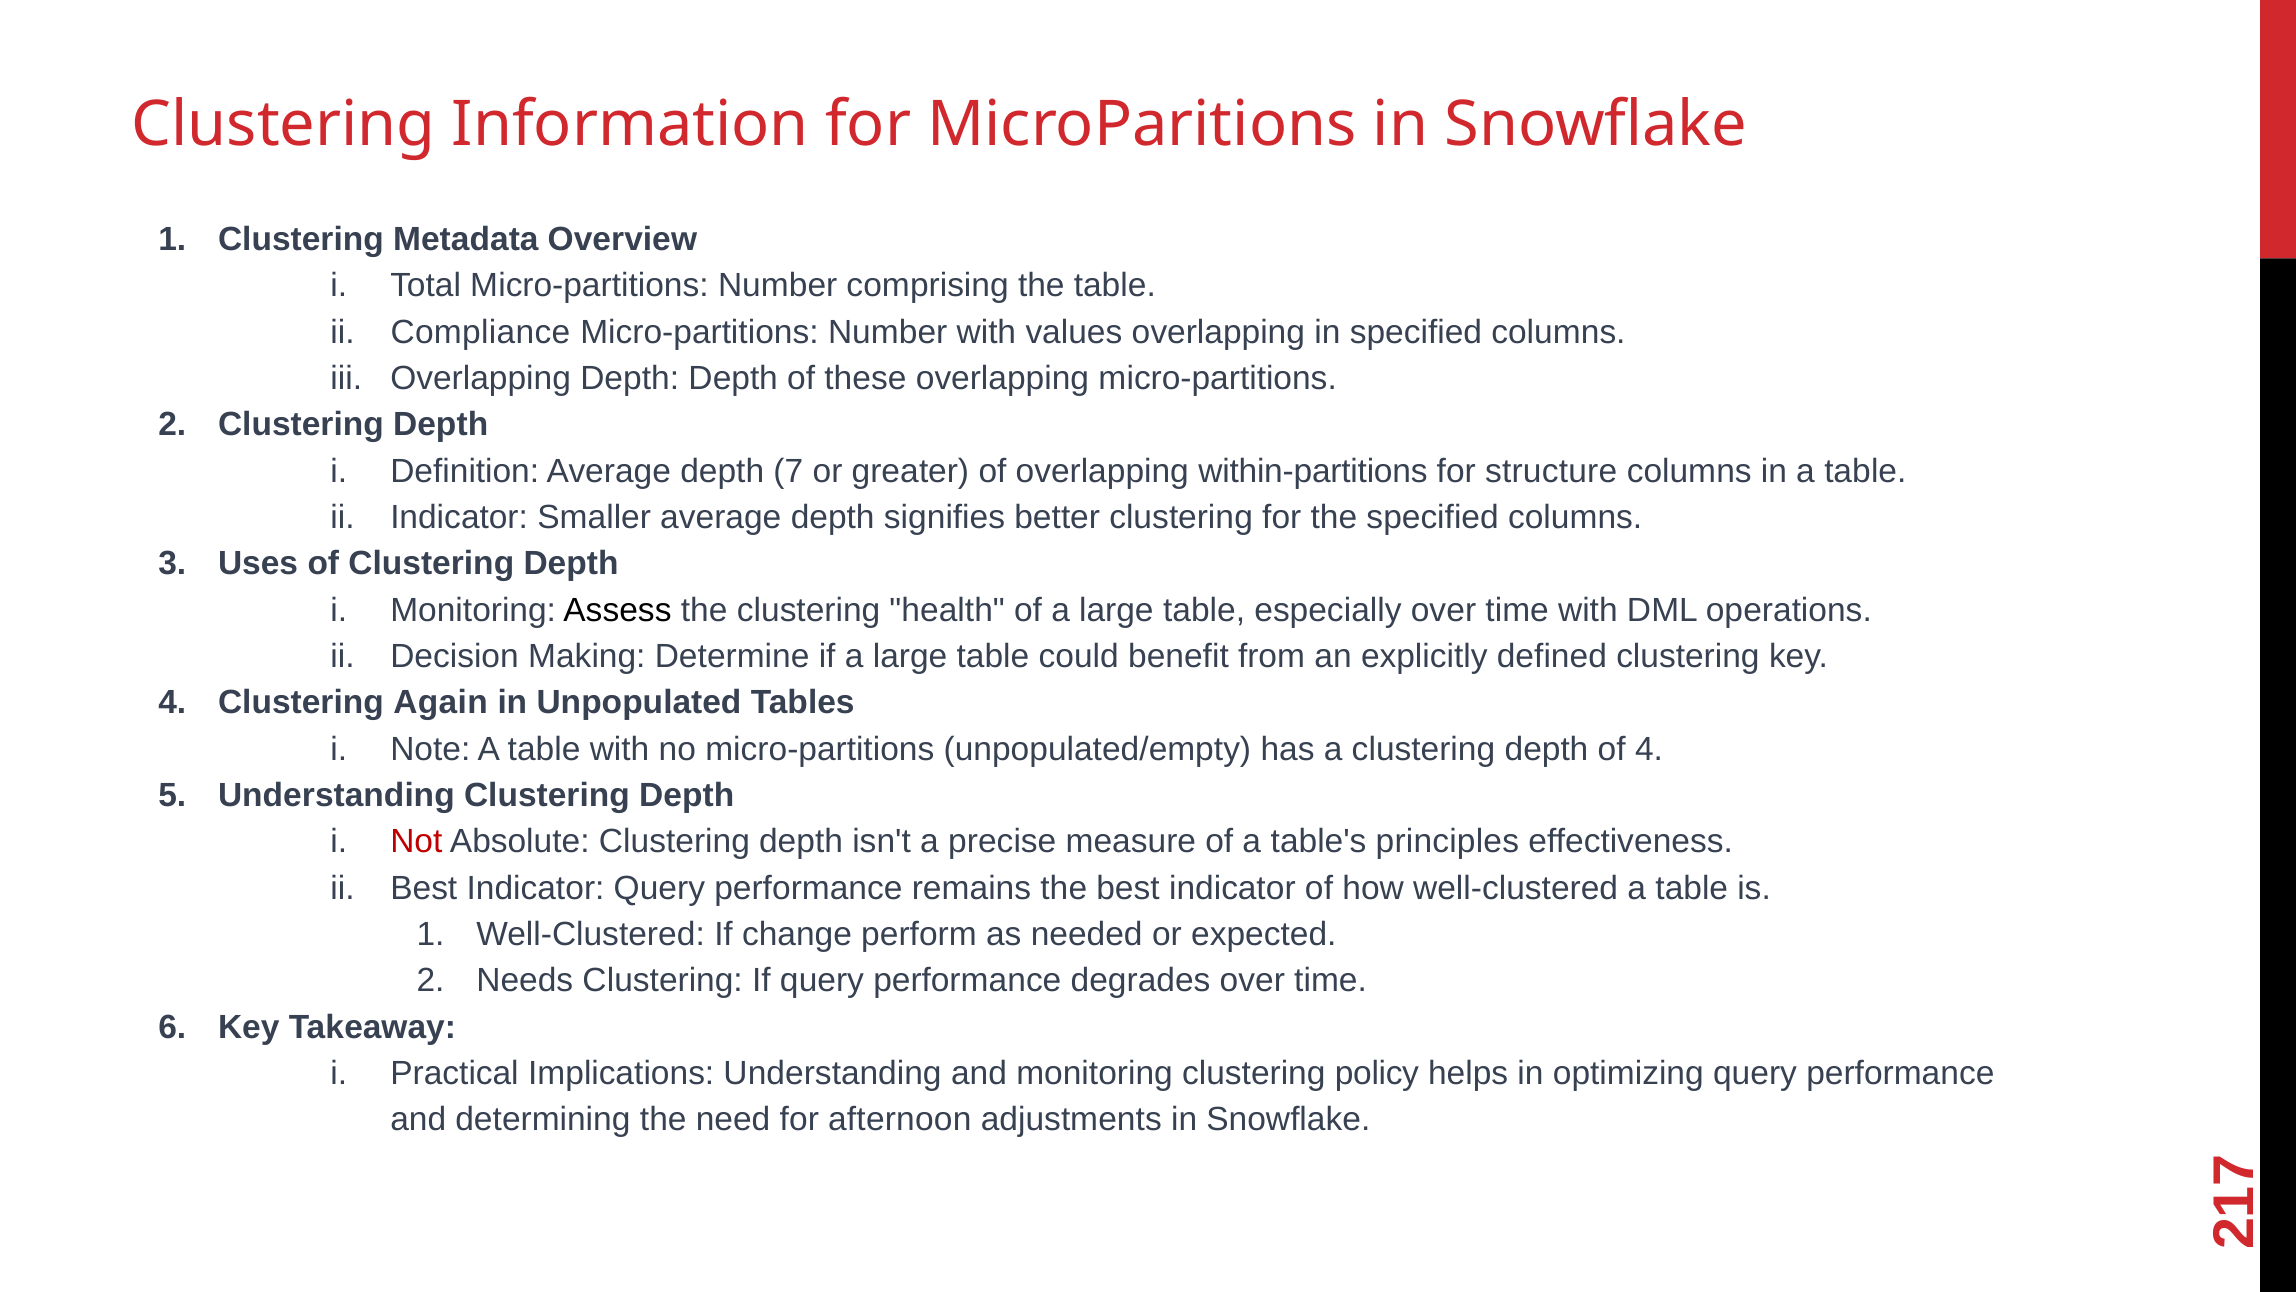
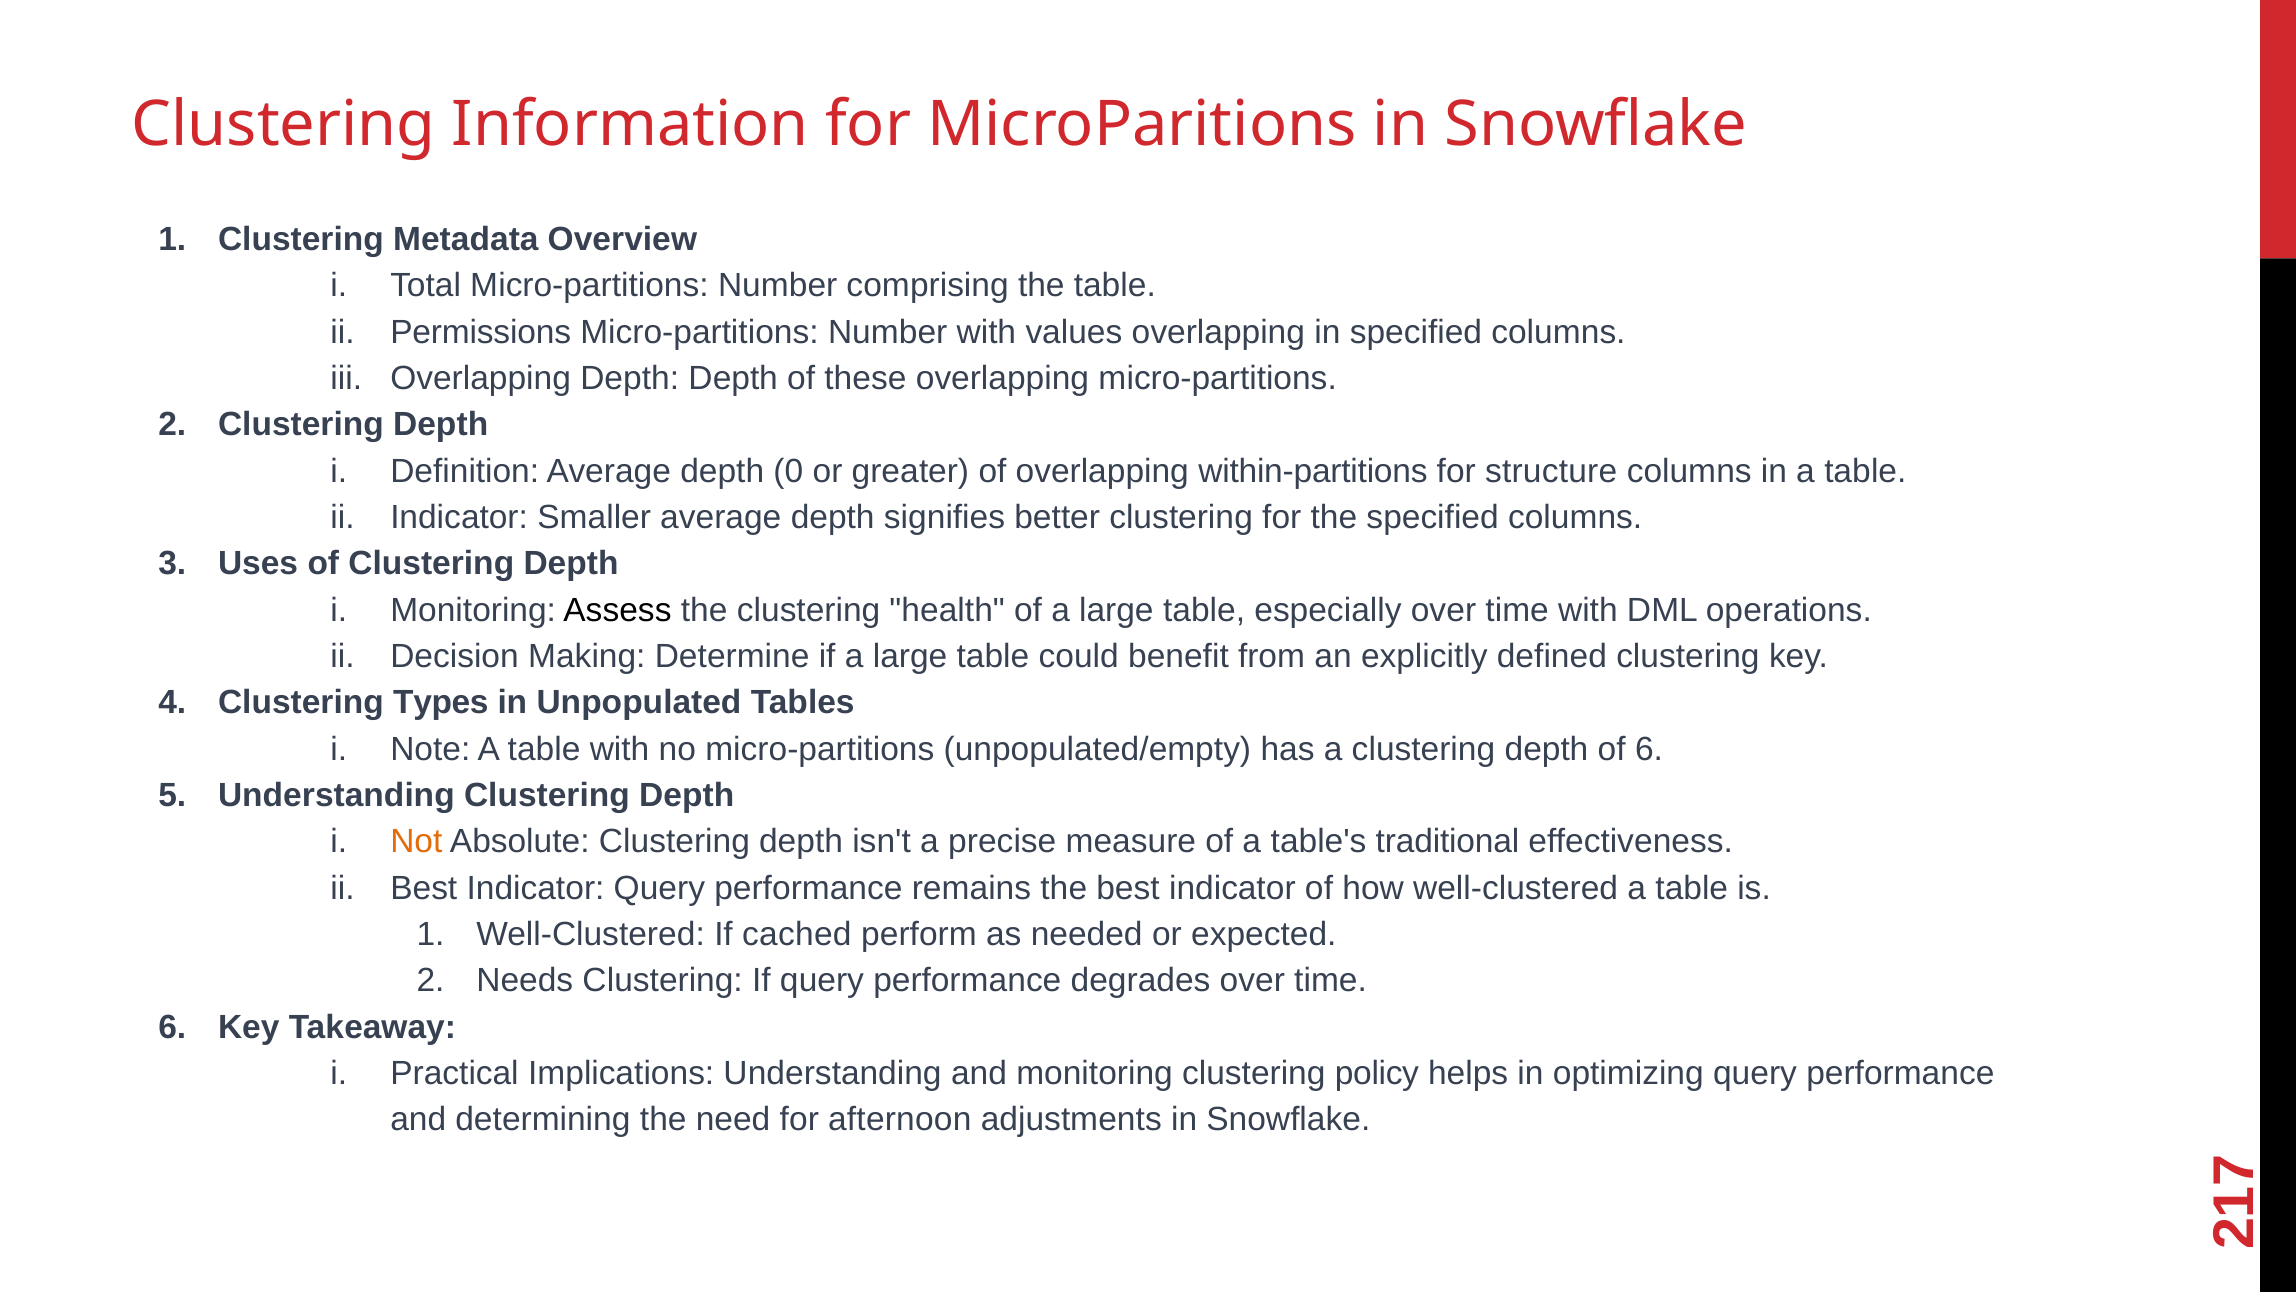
Compliance: Compliance -> Permissions
depth 7: 7 -> 0
Again: Again -> Types
of 4: 4 -> 6
Not colour: red -> orange
principles: principles -> traditional
change: change -> cached
